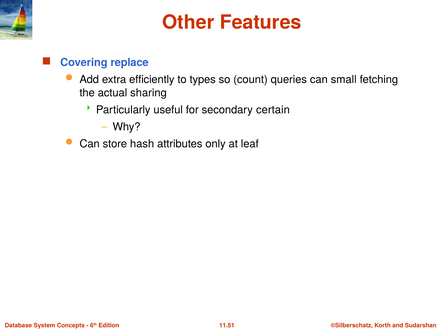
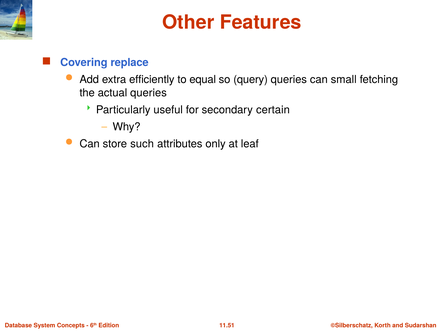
types: types -> equal
count: count -> query
actual sharing: sharing -> queries
hash: hash -> such
